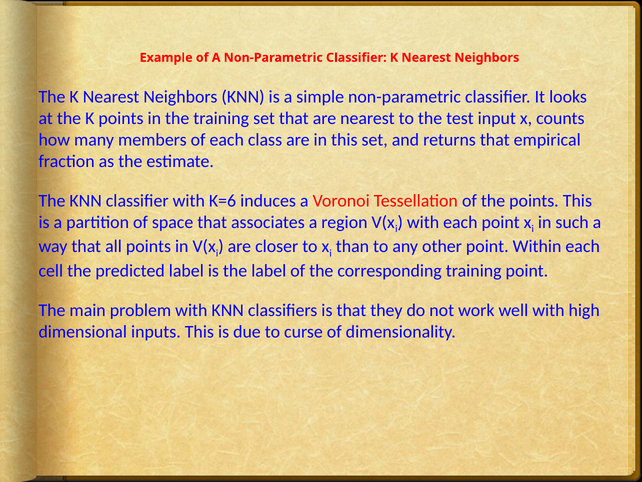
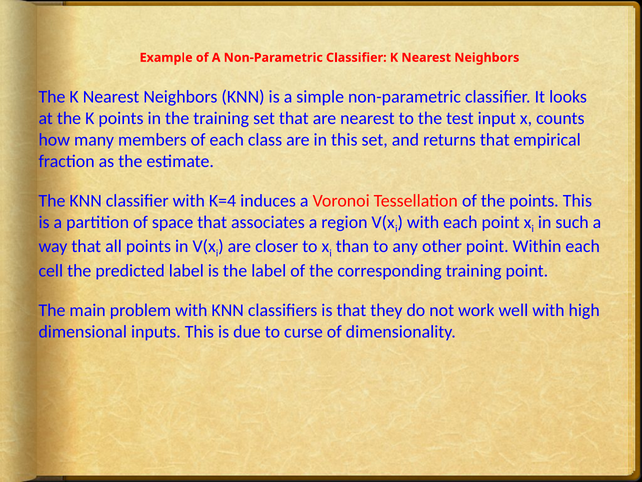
K=6: K=6 -> K=4
